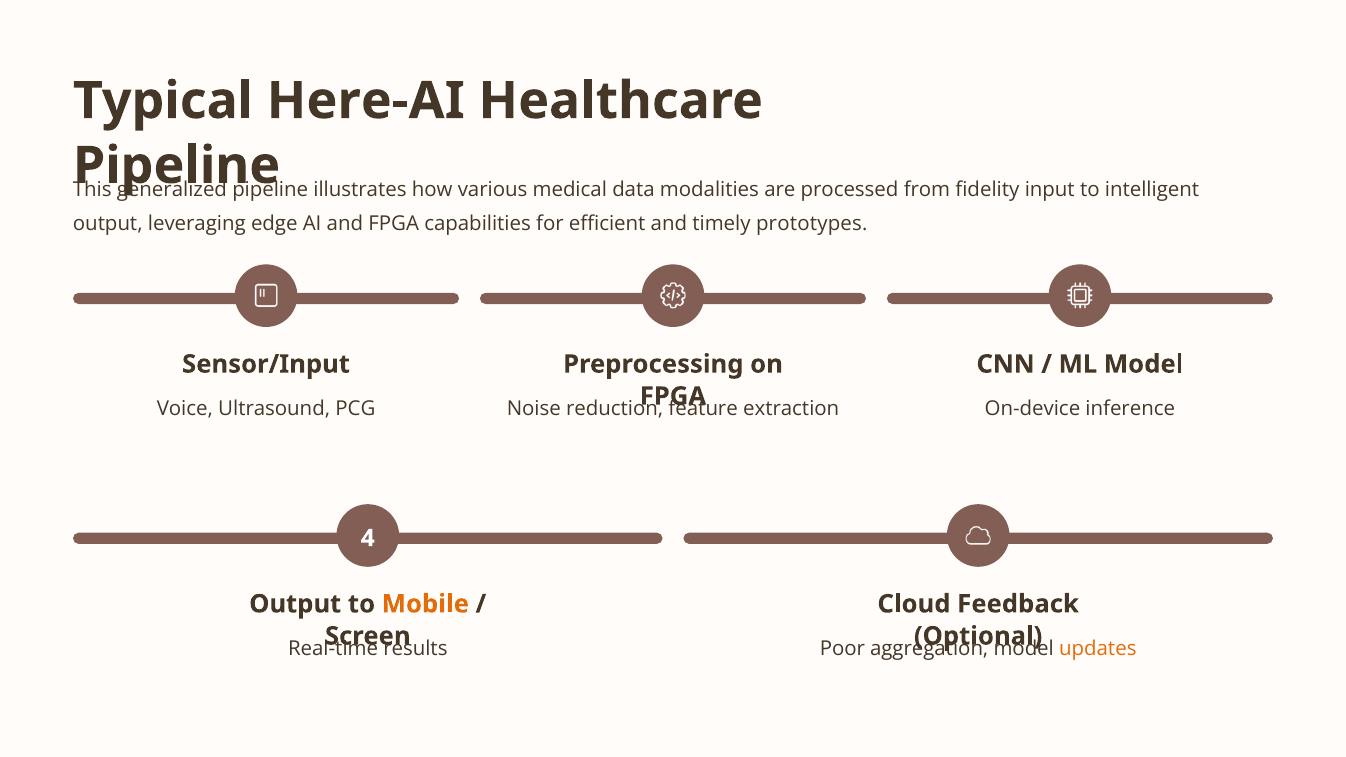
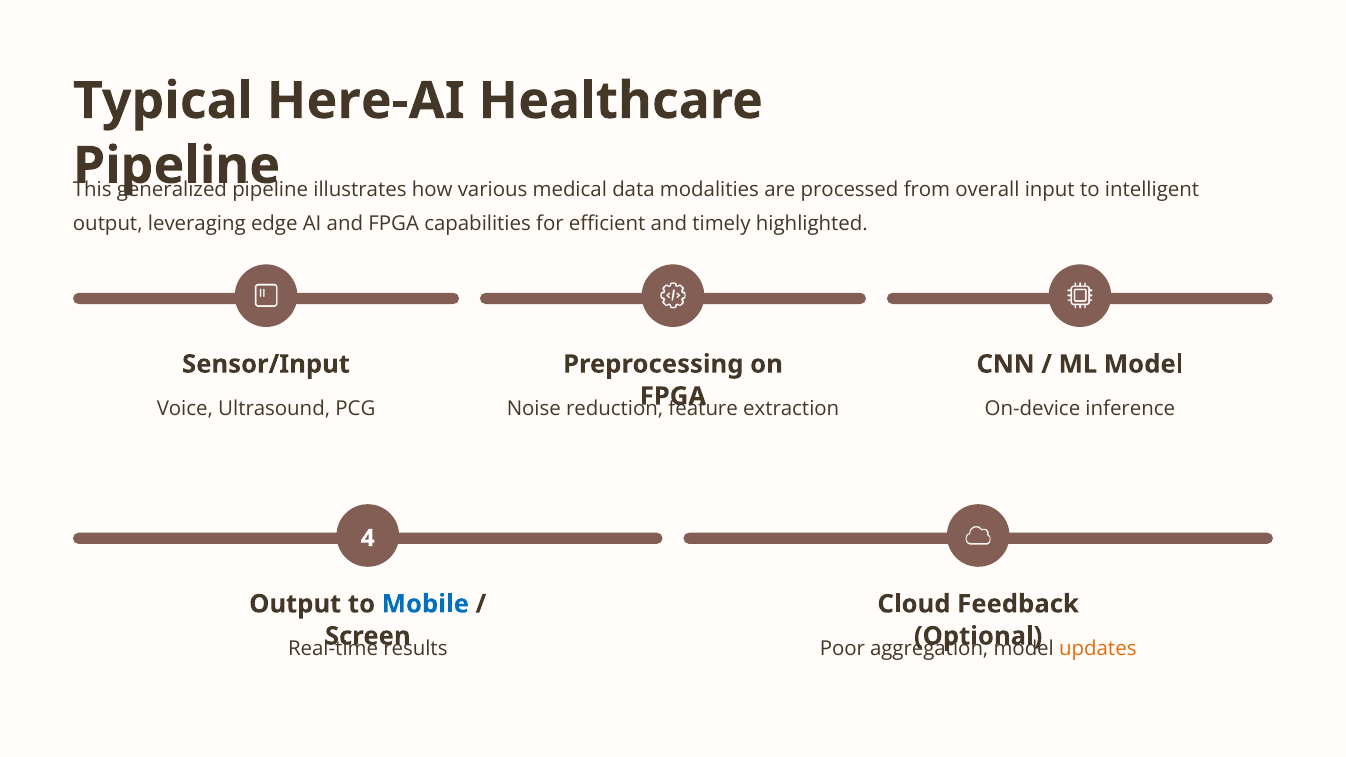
fidelity: fidelity -> overall
prototypes: prototypes -> highlighted
Mobile colour: orange -> blue
